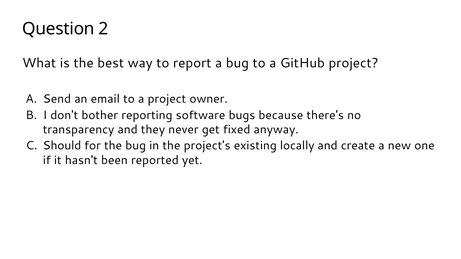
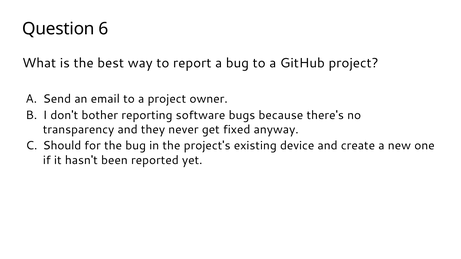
2: 2 -> 6
locally: locally -> device
